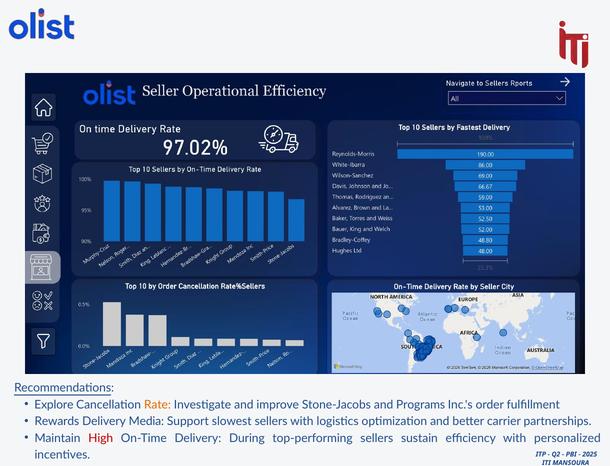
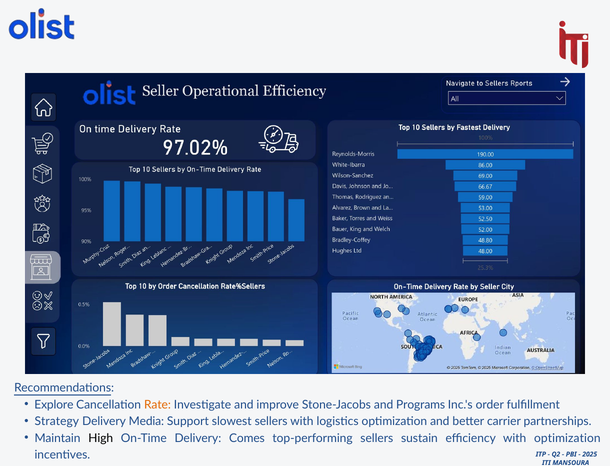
Rewards: Rewards -> Strategy
High colour: red -> black
During: During -> Comes
with personalized: personalized -> optimization
